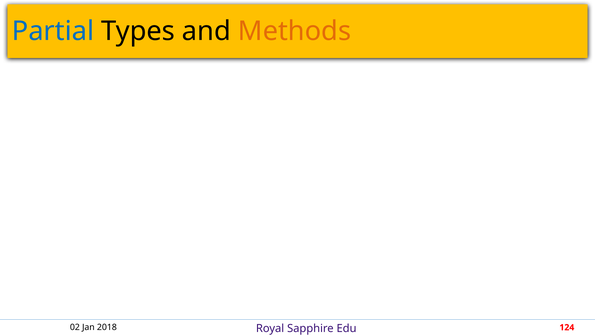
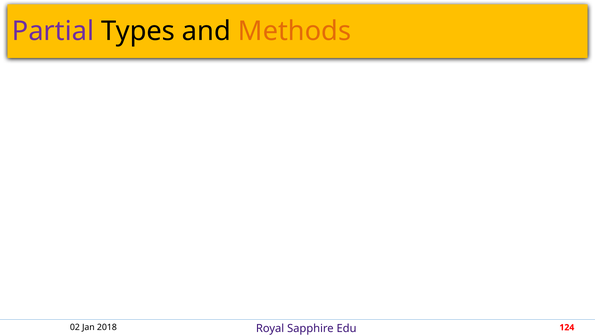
Partial colour: blue -> purple
